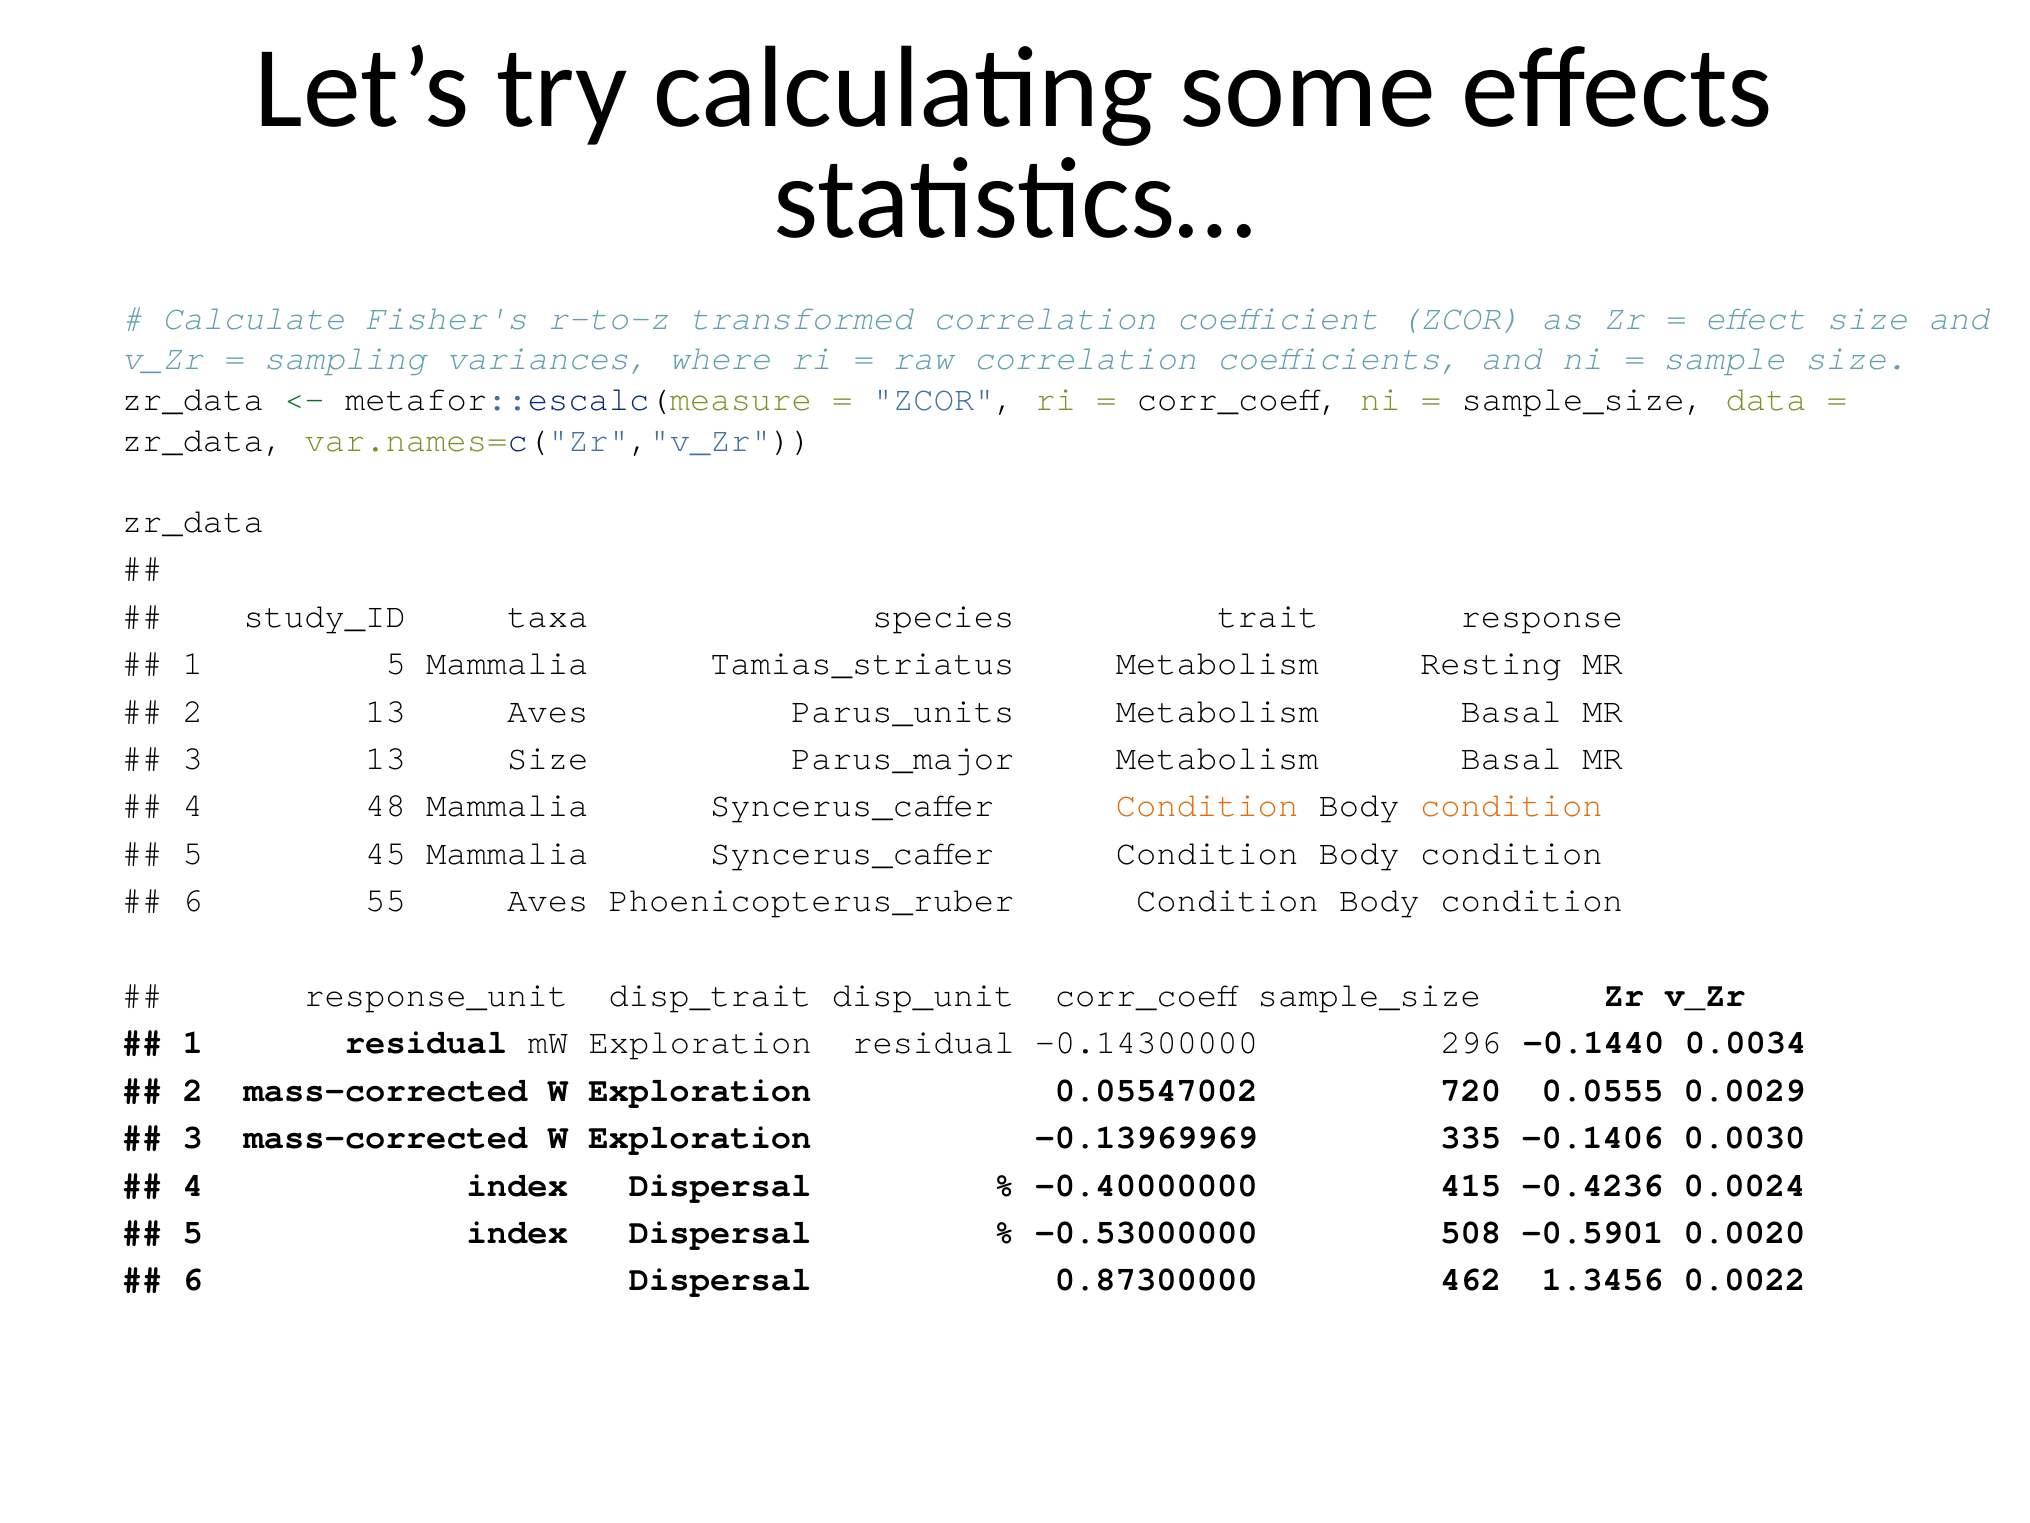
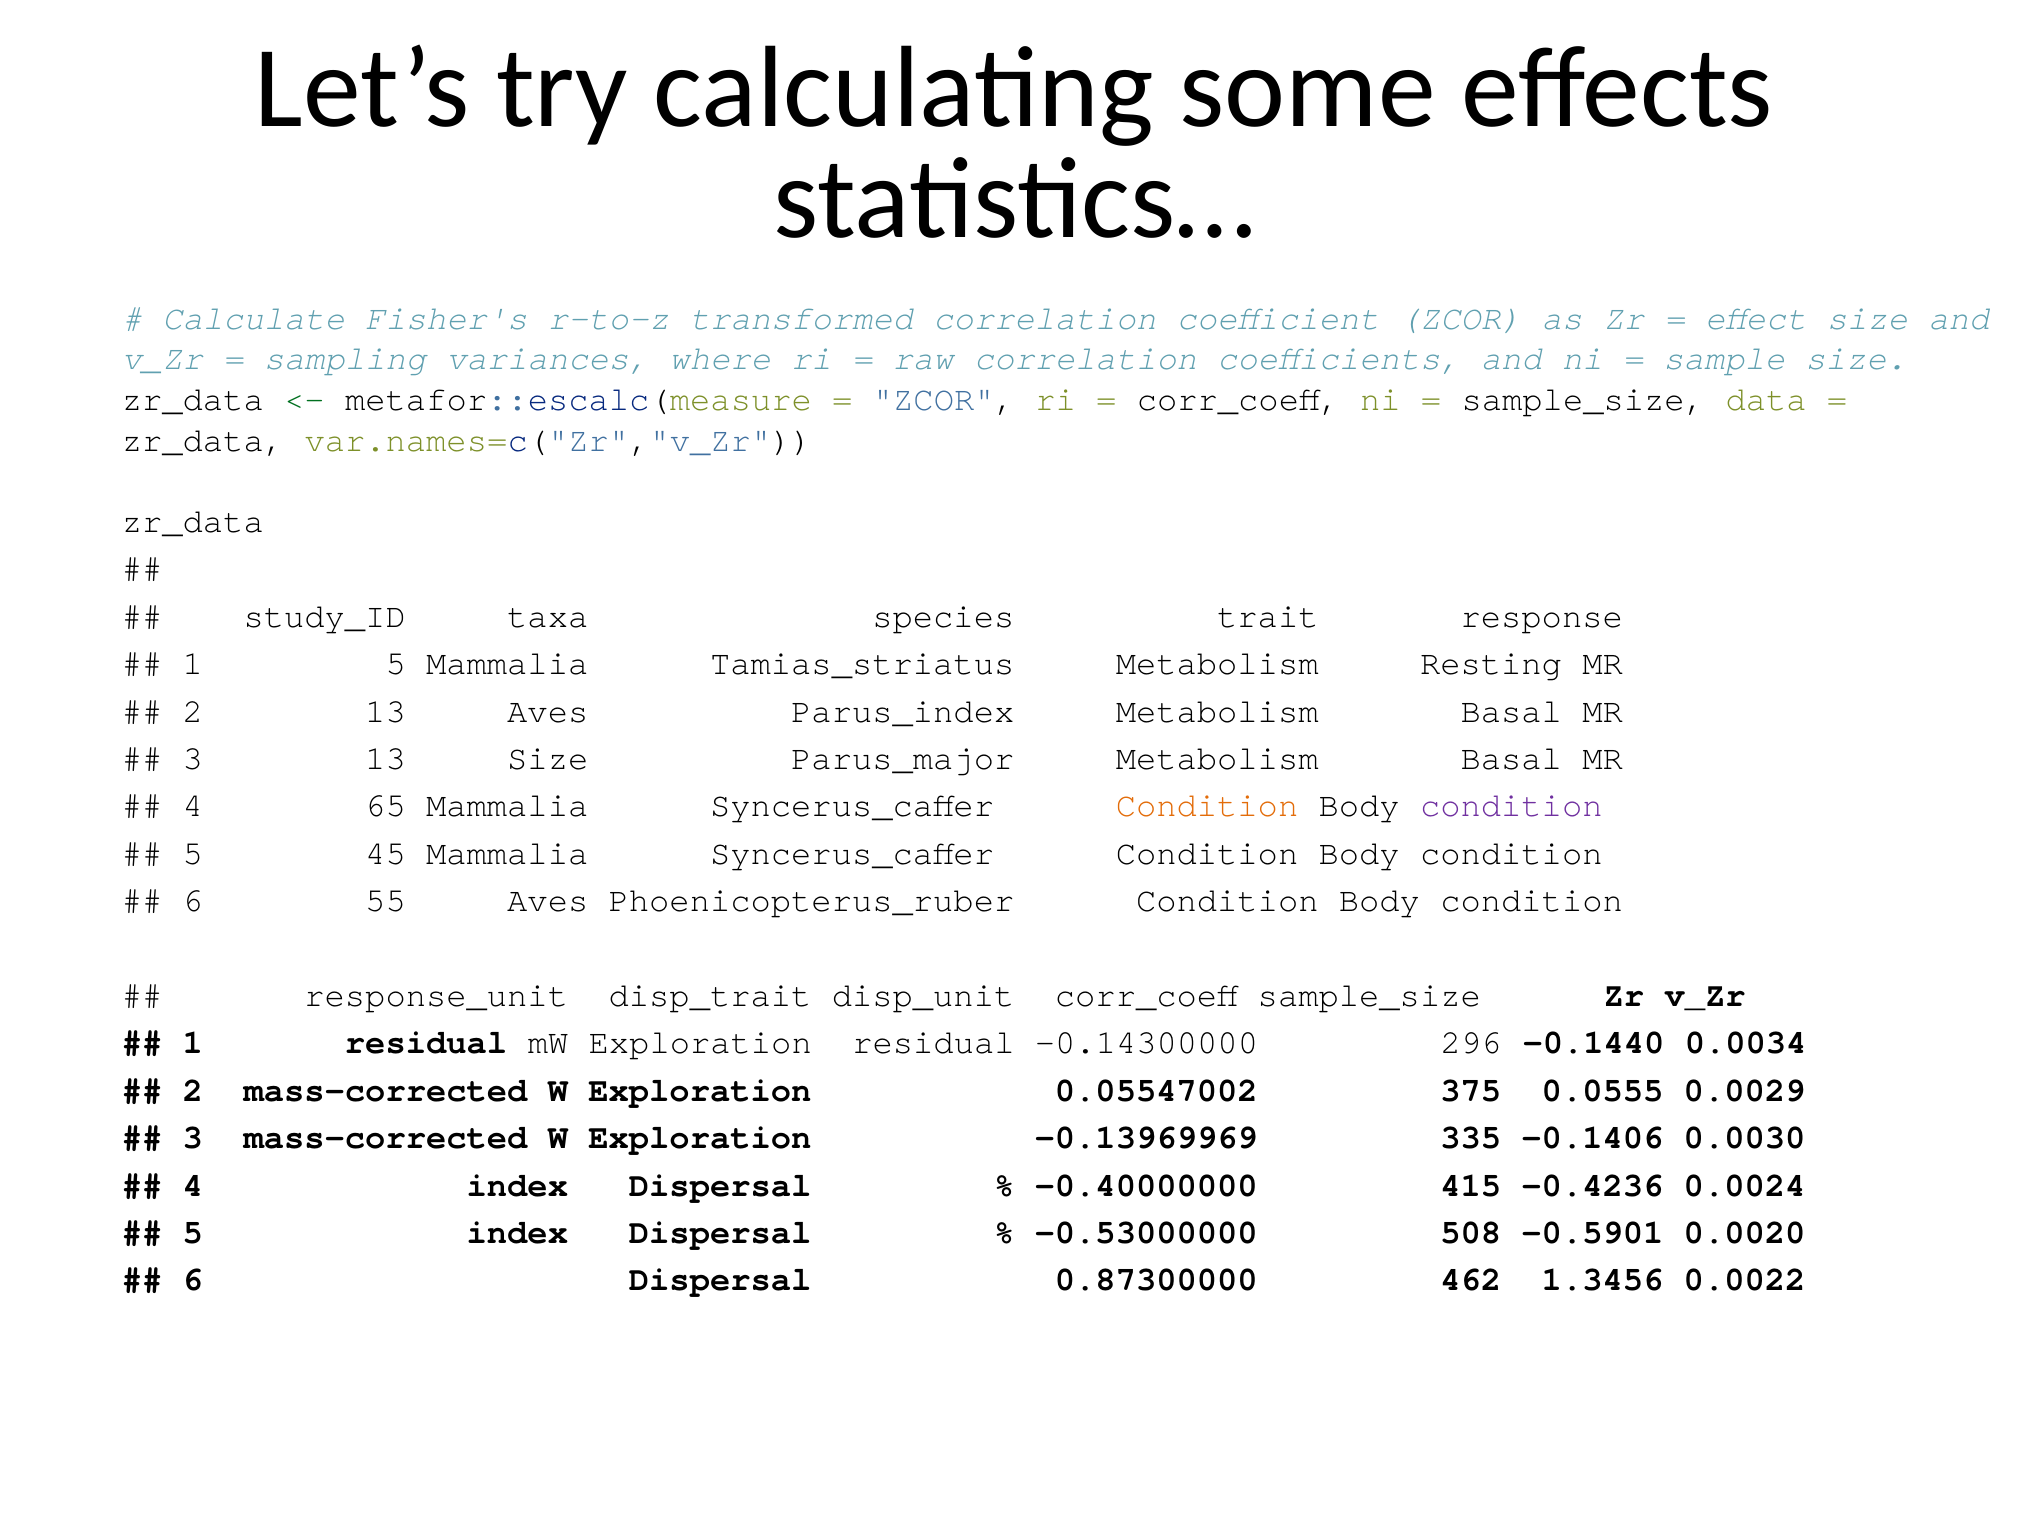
Parus_units: Parus_units -> Parus_index
48: 48 -> 65
condition at (1511, 805) colour: orange -> purple
720: 720 -> 375
